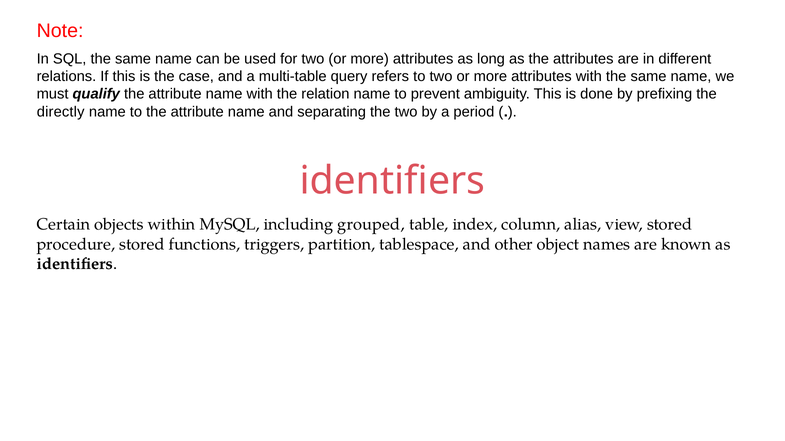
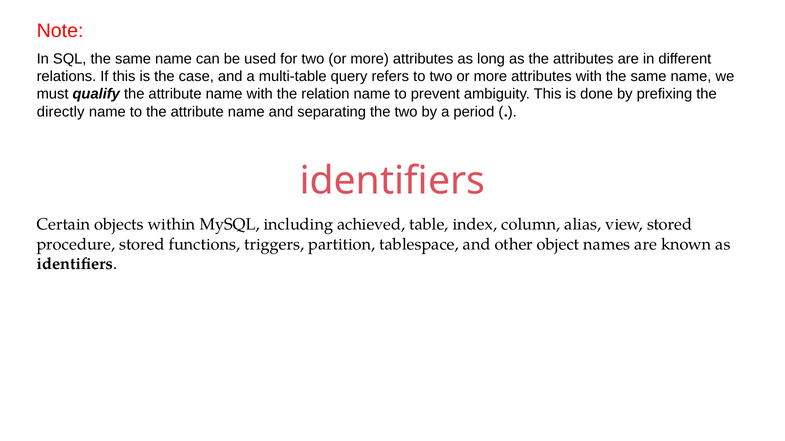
grouped: grouped -> achieved
